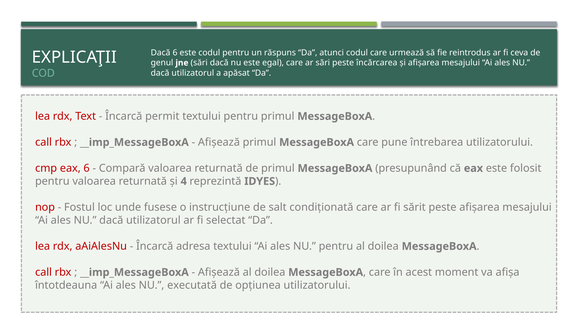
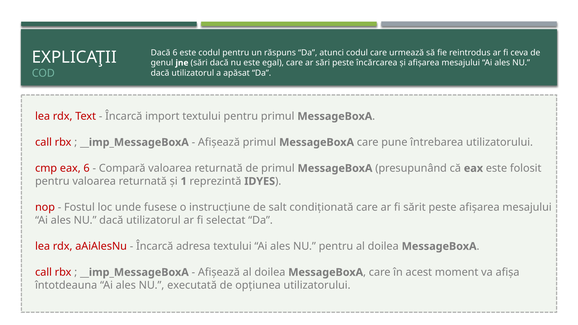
permit: permit -> import
4: 4 -> 1
